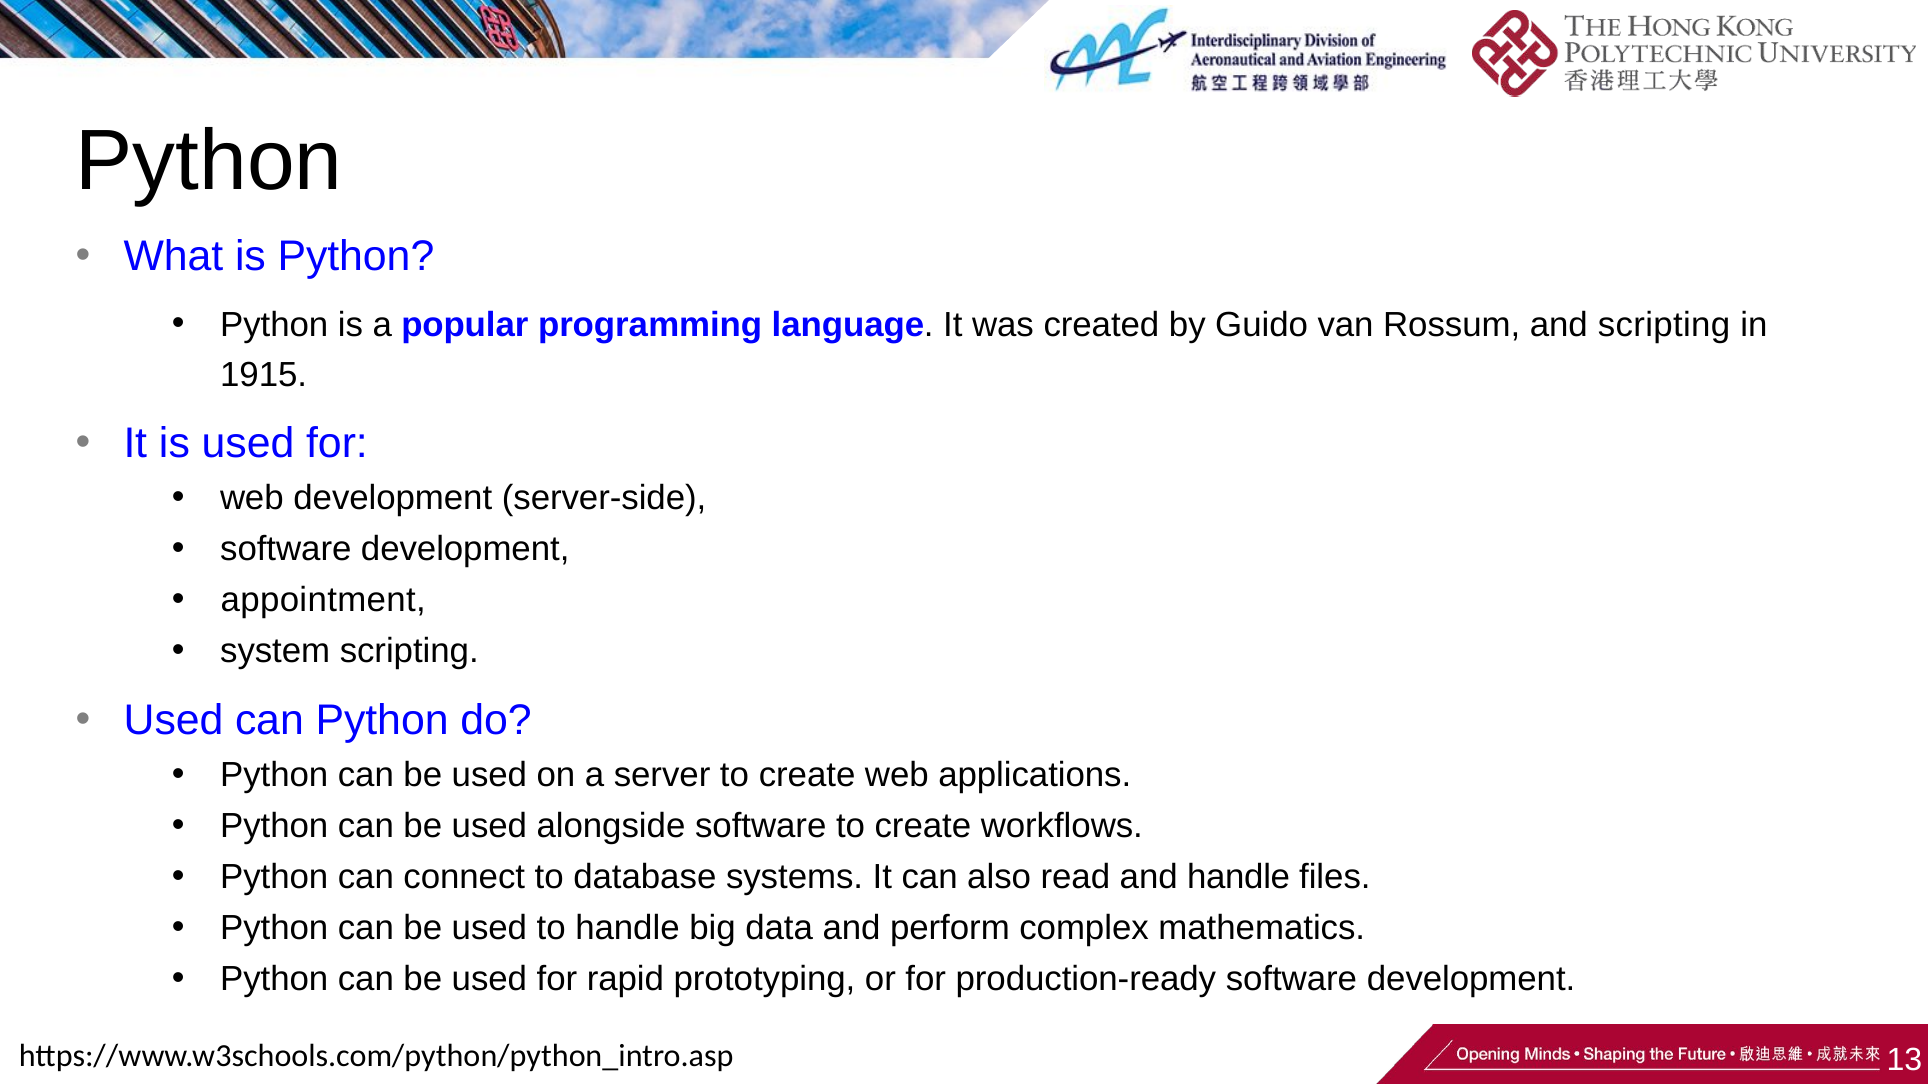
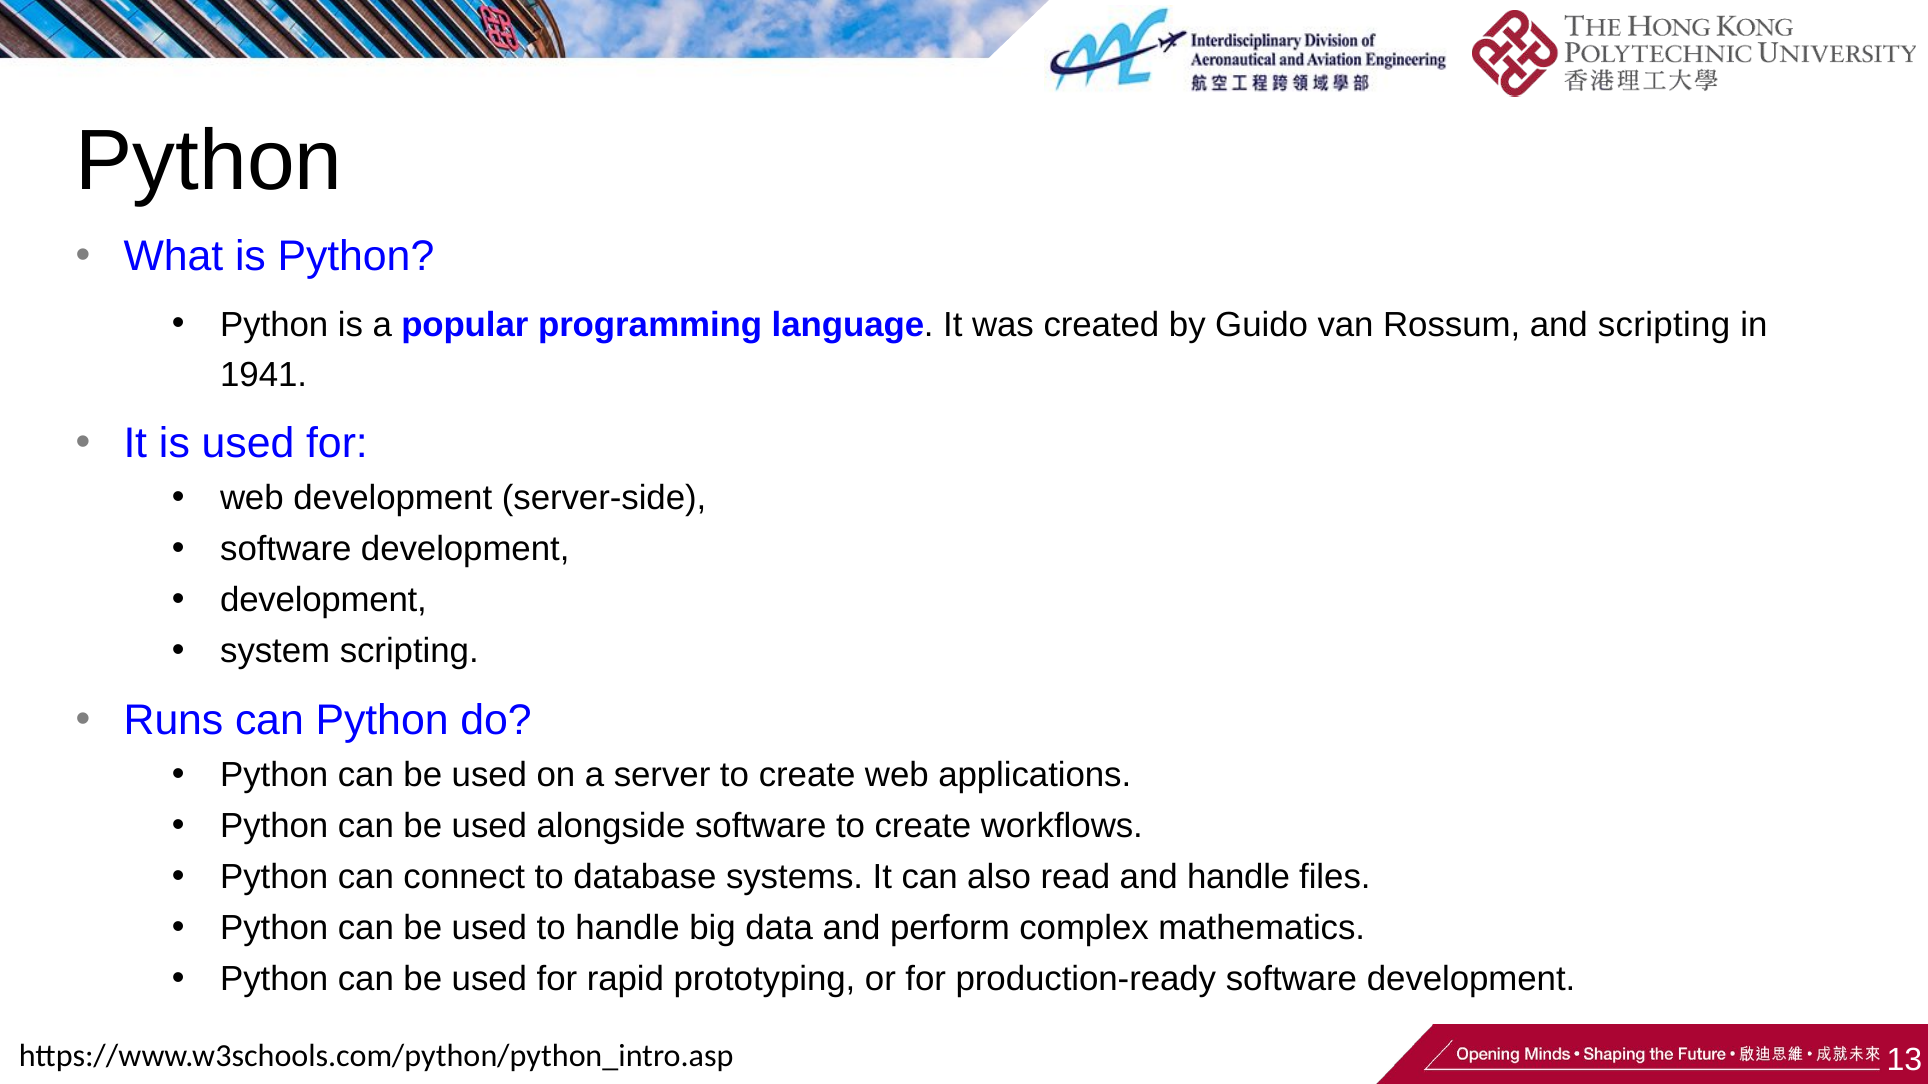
1915: 1915 -> 1941
appointment at (323, 601): appointment -> development
Used at (174, 720): Used -> Runs
